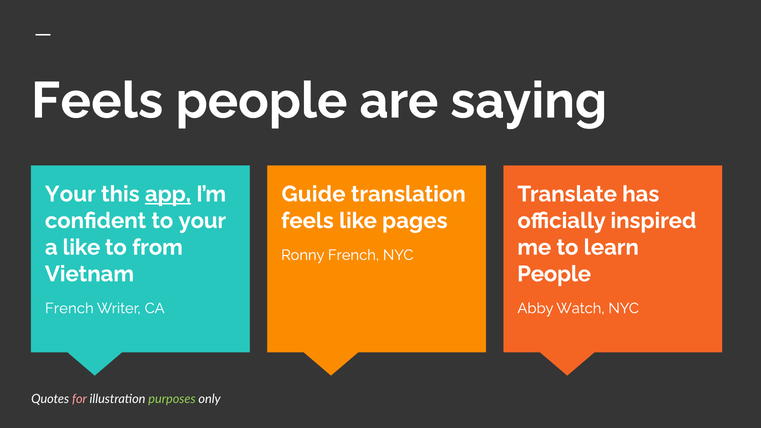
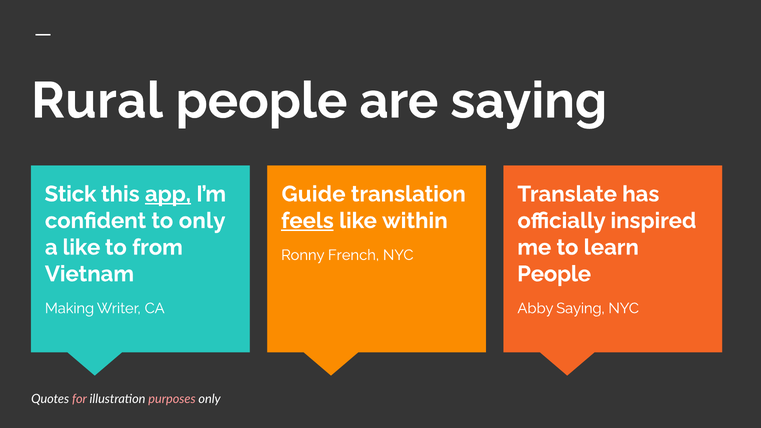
Feels at (97, 101): Feels -> Rural
Your at (70, 194): Your -> Stick
to your: your -> only
feels at (307, 221) underline: none -> present
pages: pages -> within
French at (69, 308): French -> Making
Abby Watch: Watch -> Saying
purposes colour: light green -> pink
